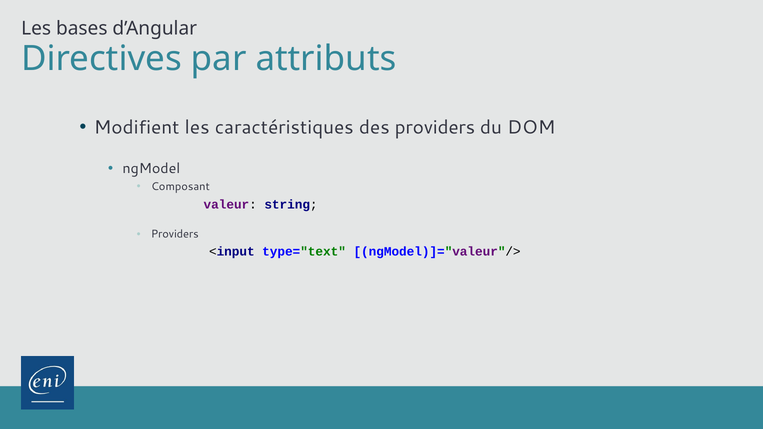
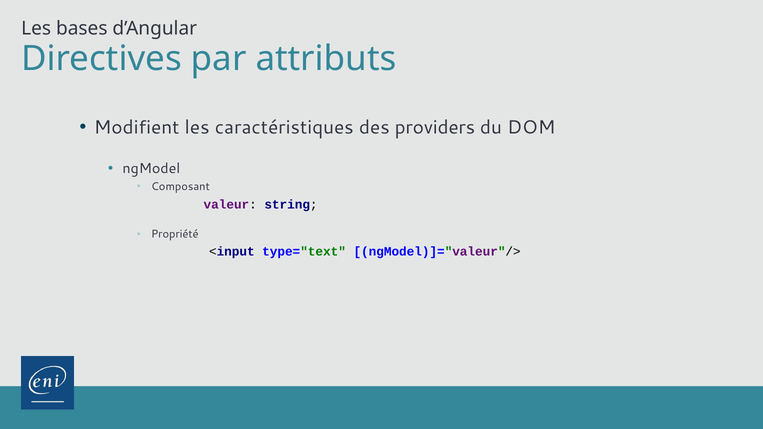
Providers at (175, 234): Providers -> Propriété
